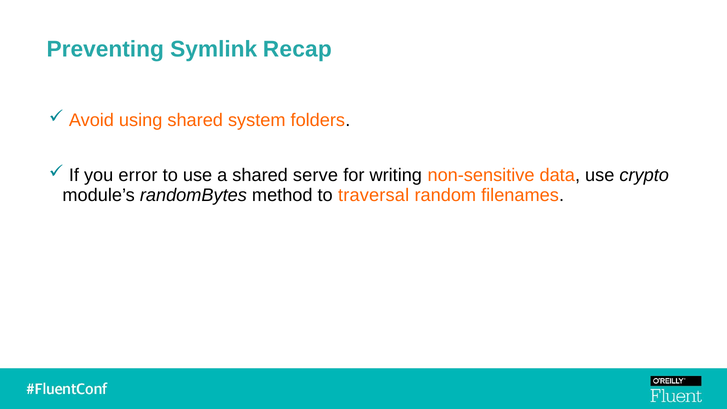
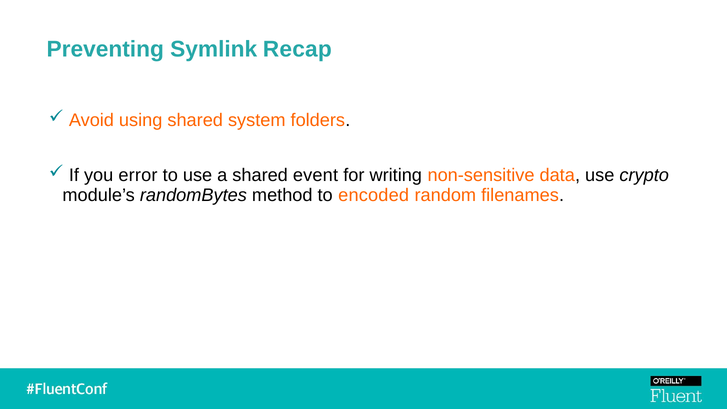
serve: serve -> event
traversal: traversal -> encoded
